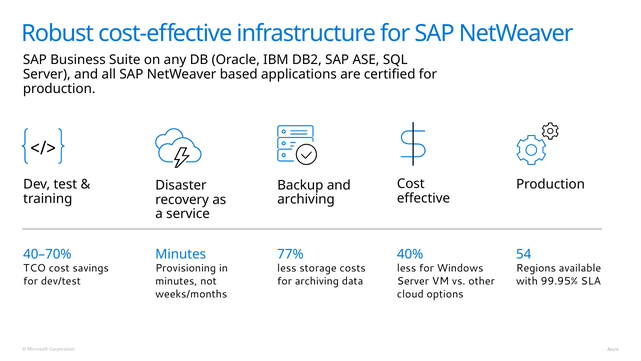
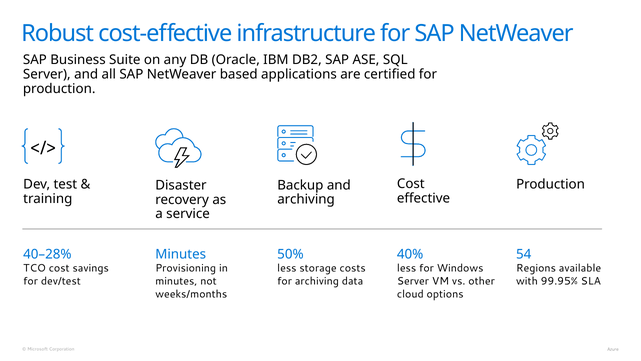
40–70%: 40–70% -> 40–28%
77%: 77% -> 50%
